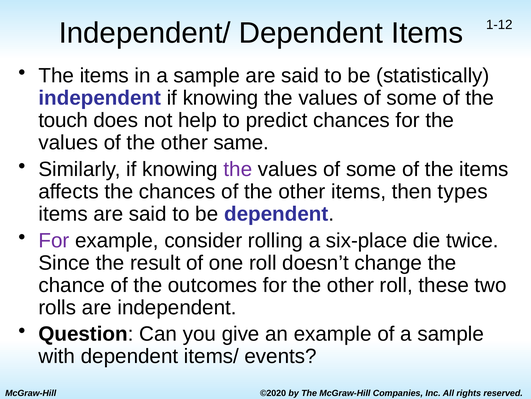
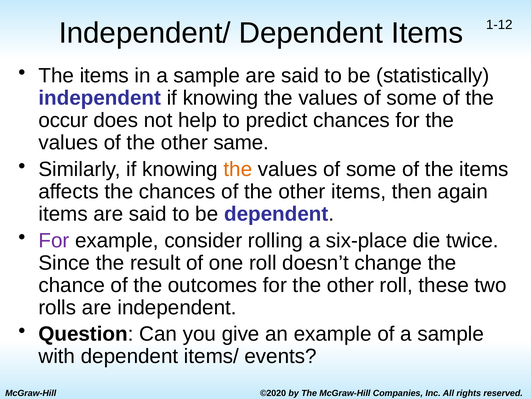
touch: touch -> occur
the at (238, 169) colour: purple -> orange
types: types -> again
